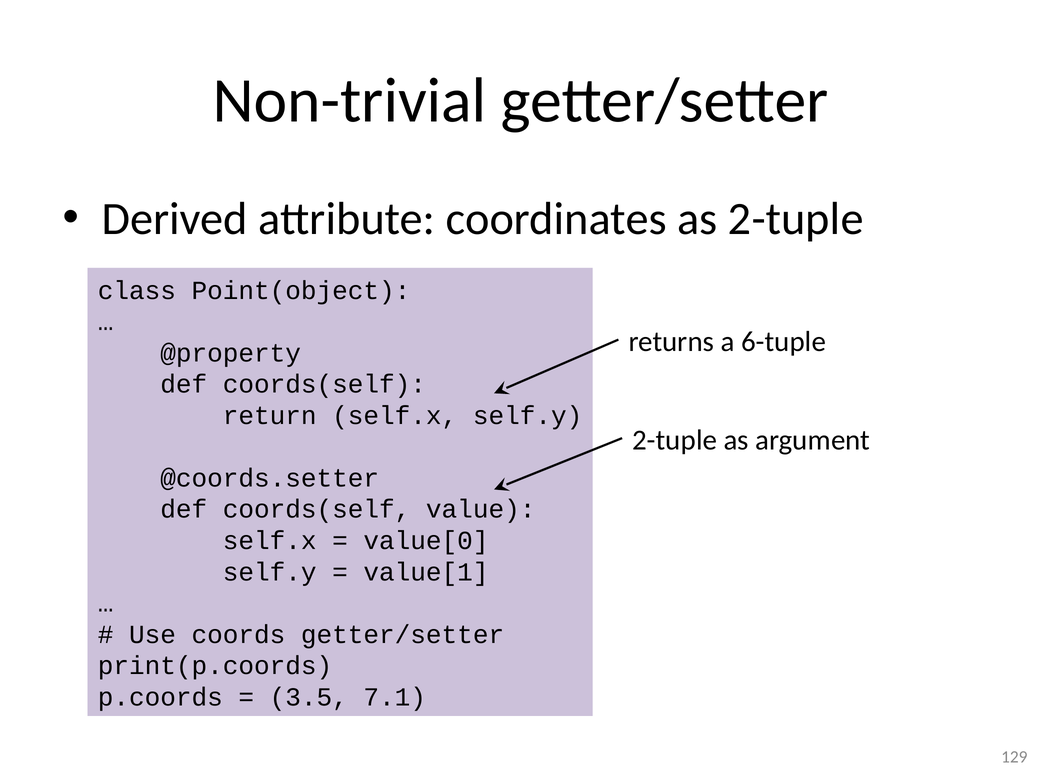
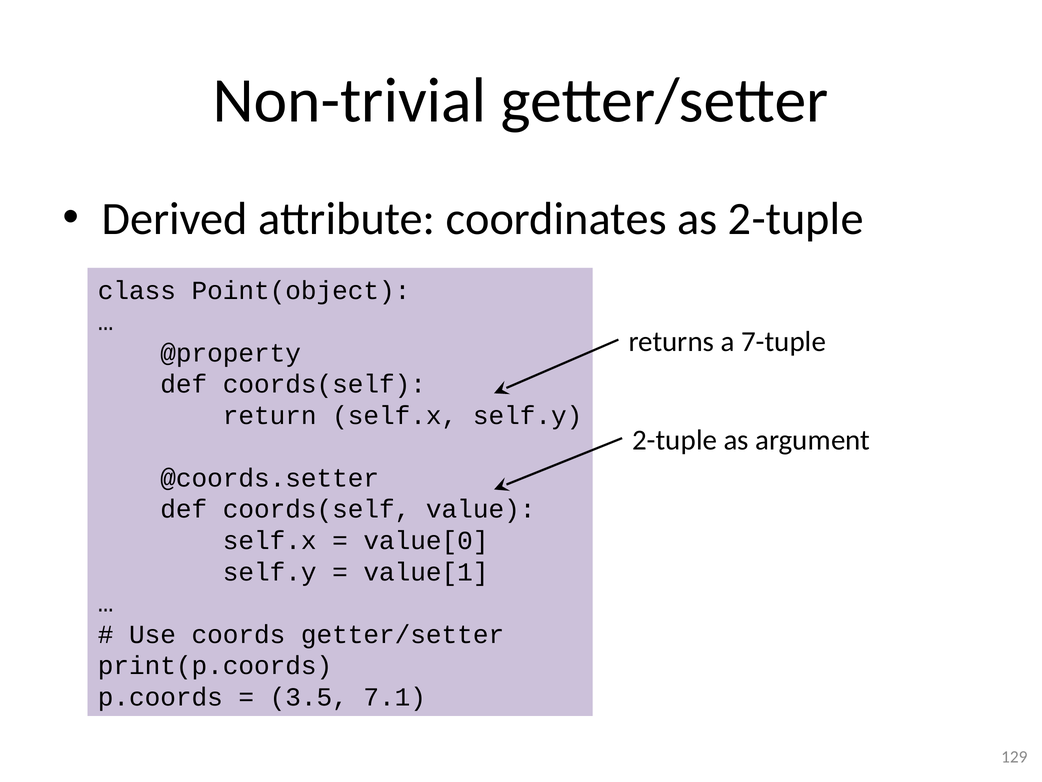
6-tuple: 6-tuple -> 7-tuple
